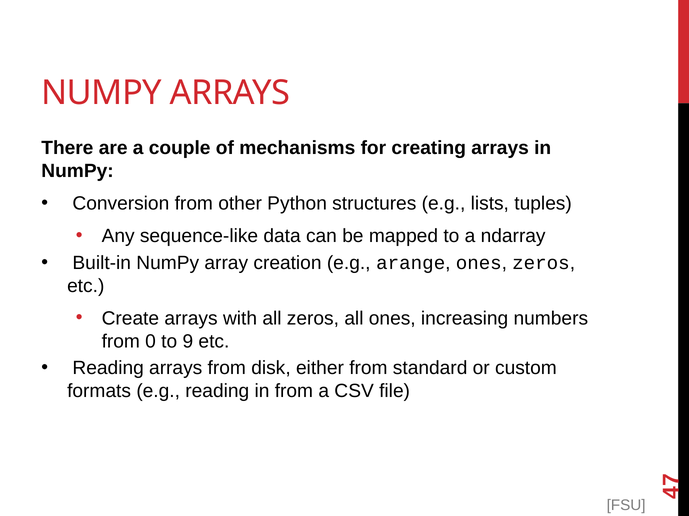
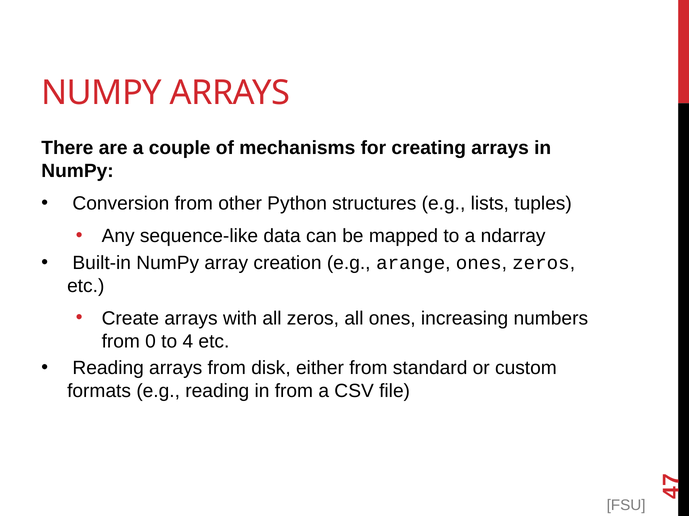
to 9: 9 -> 4
